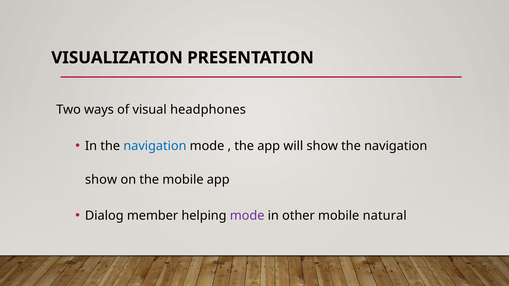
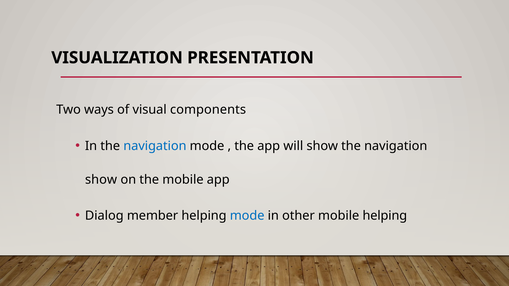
headphones: headphones -> components
mode at (247, 216) colour: purple -> blue
mobile natural: natural -> helping
